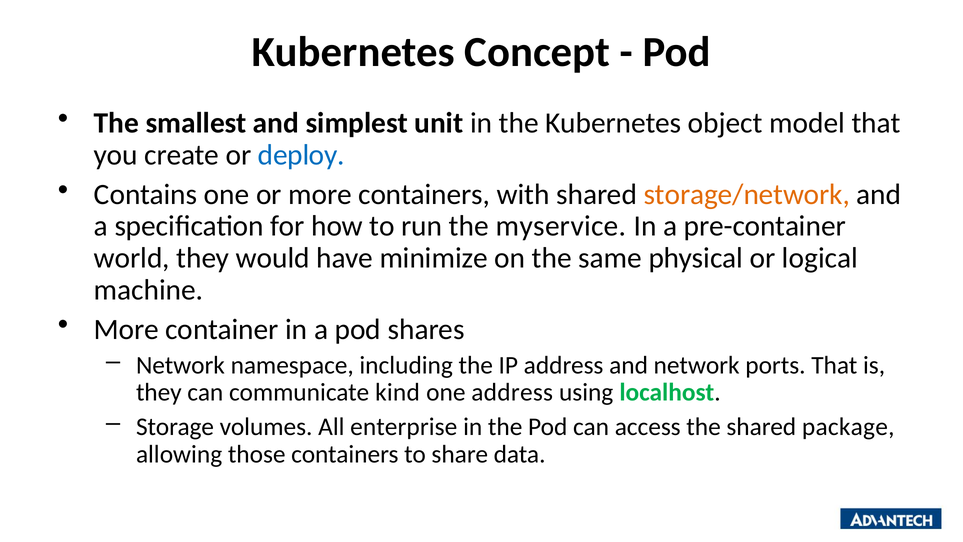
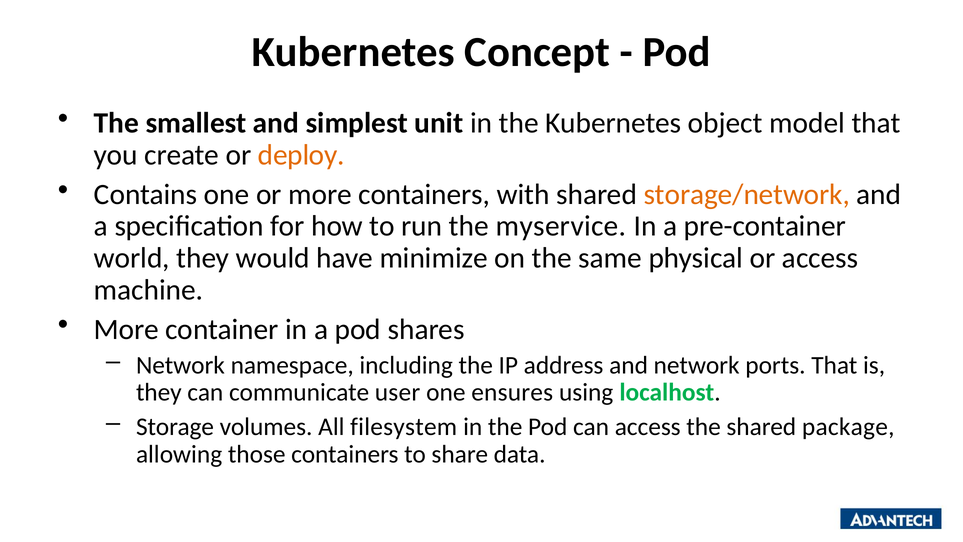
deploy colour: blue -> orange
or logical: logical -> access
kind: kind -> user
one address: address -> ensures
enterprise: enterprise -> filesystem
